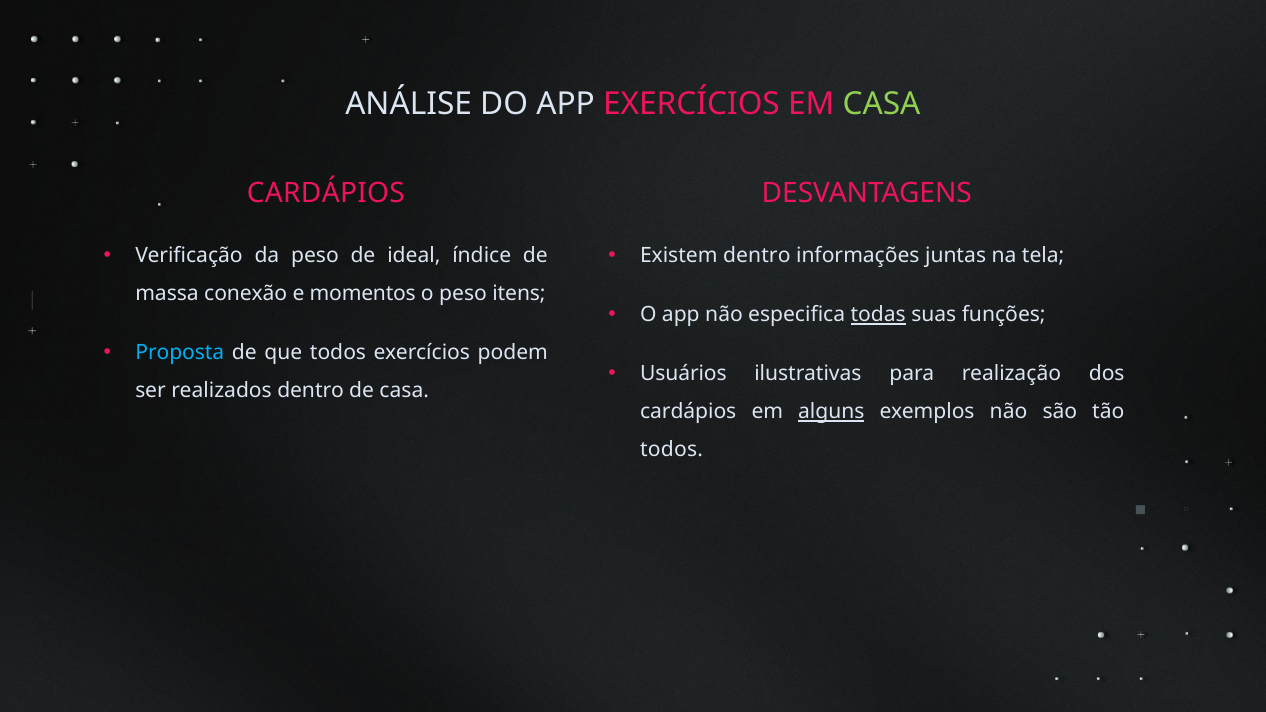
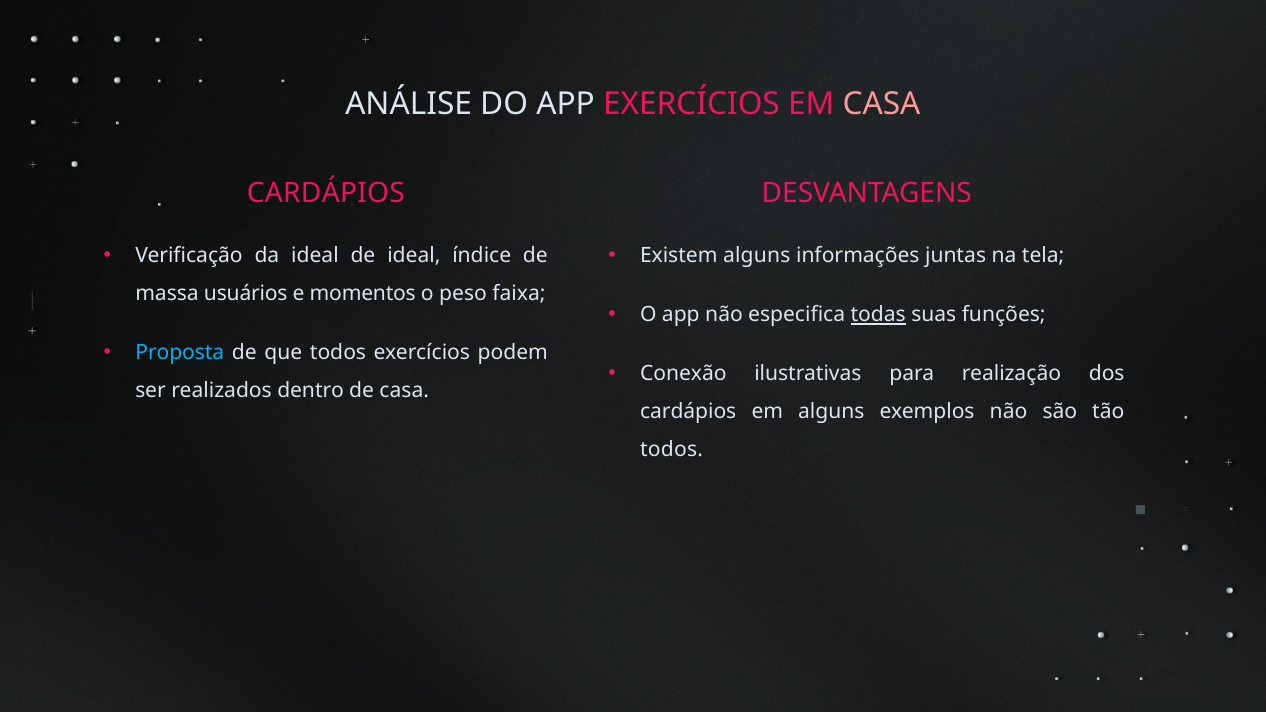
CASA at (882, 104) colour: light green -> pink
da peso: peso -> ideal
Existem dentro: dentro -> alguns
conexão: conexão -> usuários
itens: itens -> faixa
Usuários: Usuários -> Conexão
alguns at (831, 412) underline: present -> none
